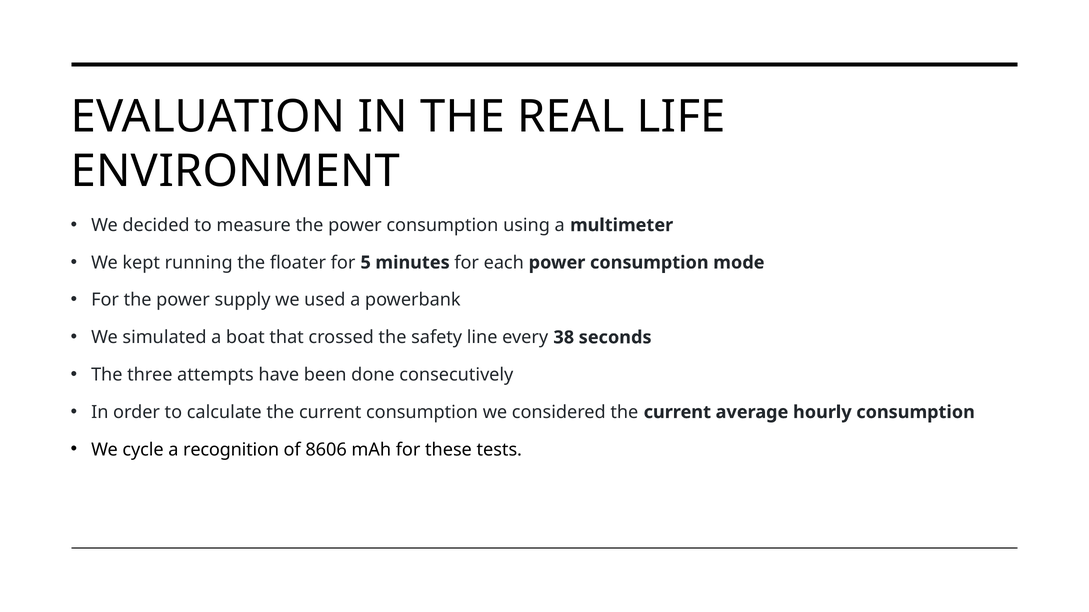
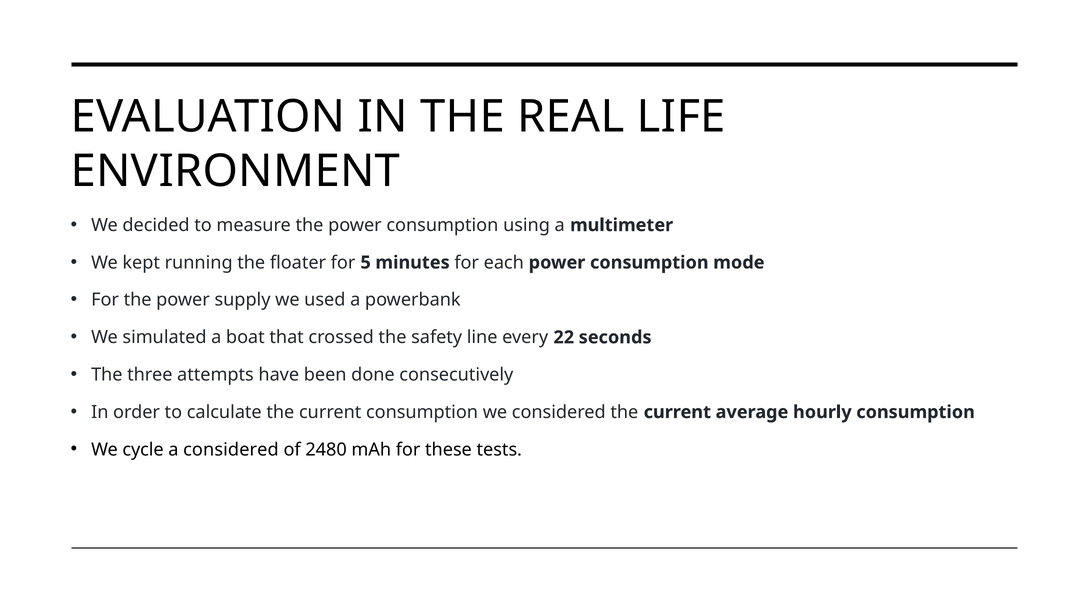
38: 38 -> 22
a recognition: recognition -> considered
8606: 8606 -> 2480
